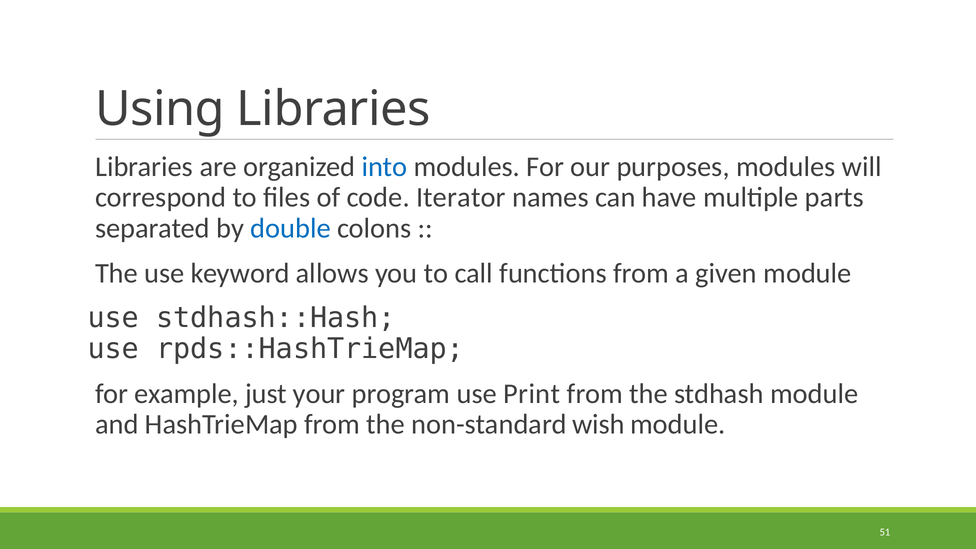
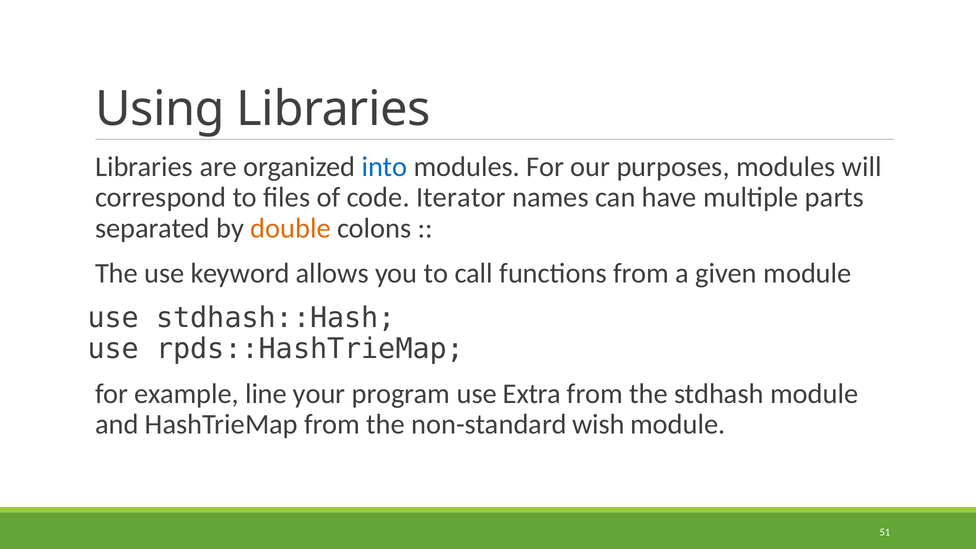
double colour: blue -> orange
just: just -> line
Print: Print -> Extra
